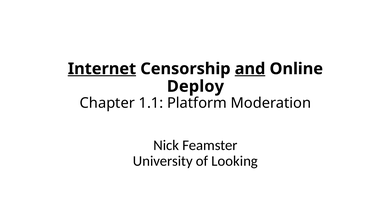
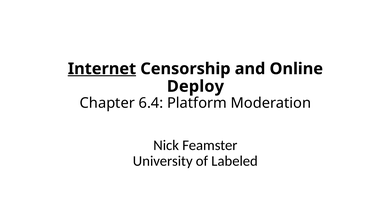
and underline: present -> none
1.1: 1.1 -> 6.4
Looking: Looking -> Labeled
